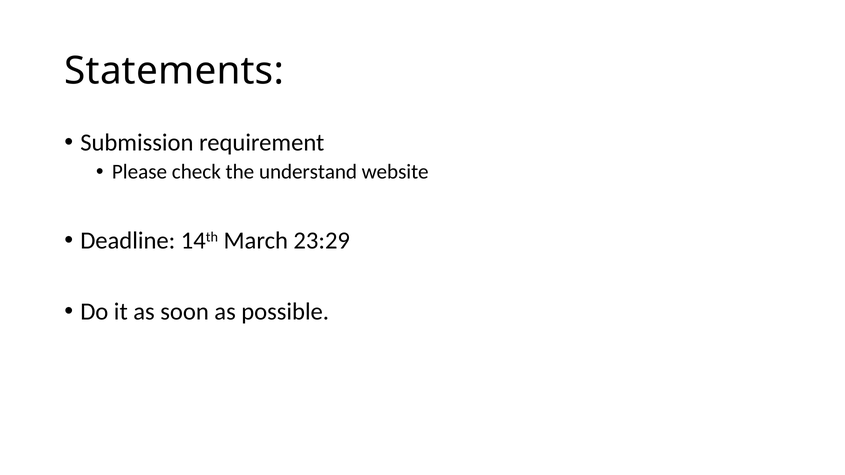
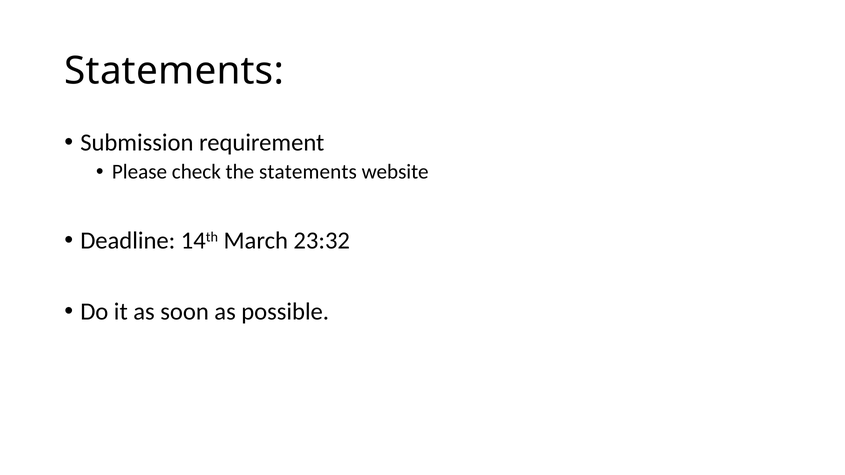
the understand: understand -> statements
23:29: 23:29 -> 23:32
